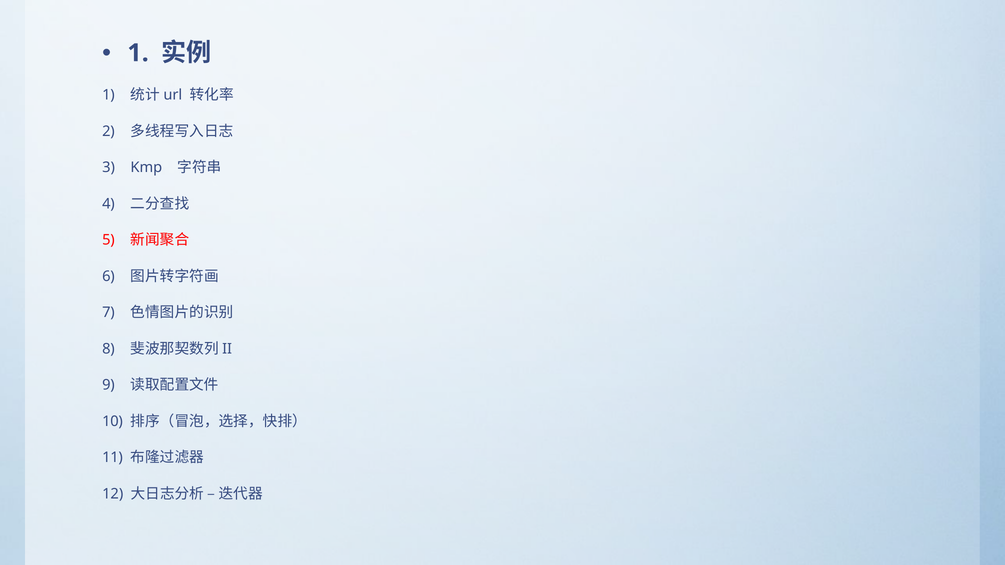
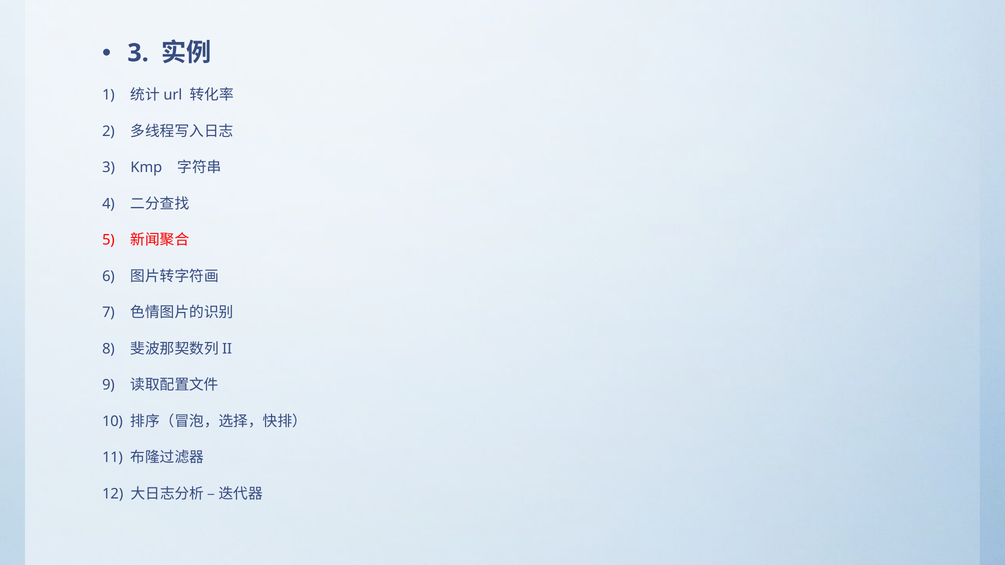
1 at (138, 53): 1 -> 3
